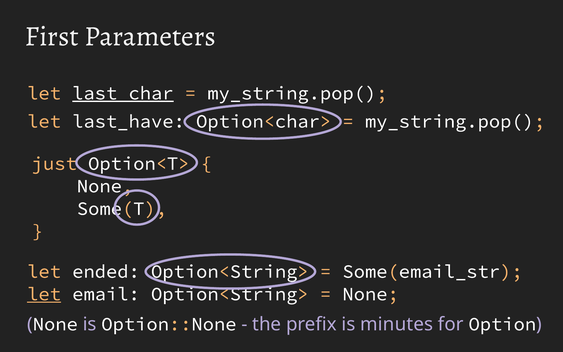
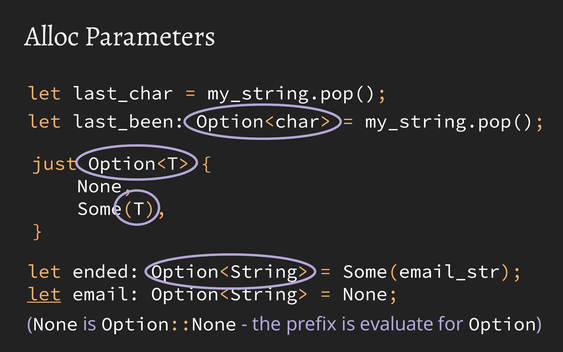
First: First -> Alloc
last_char underline: present -> none
last_have: last_have -> last_been
minutes: minutes -> evaluate
